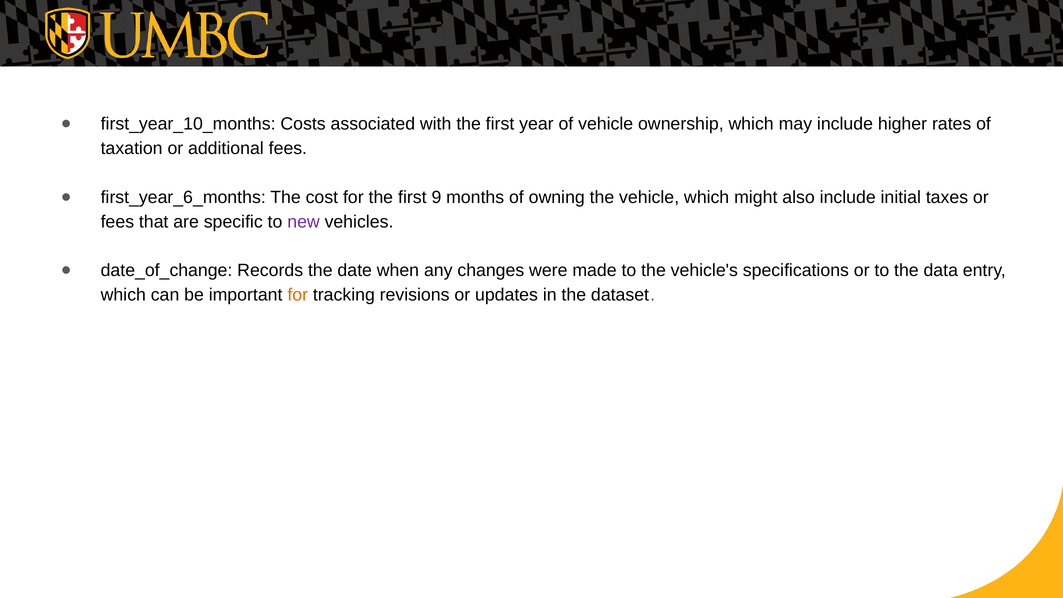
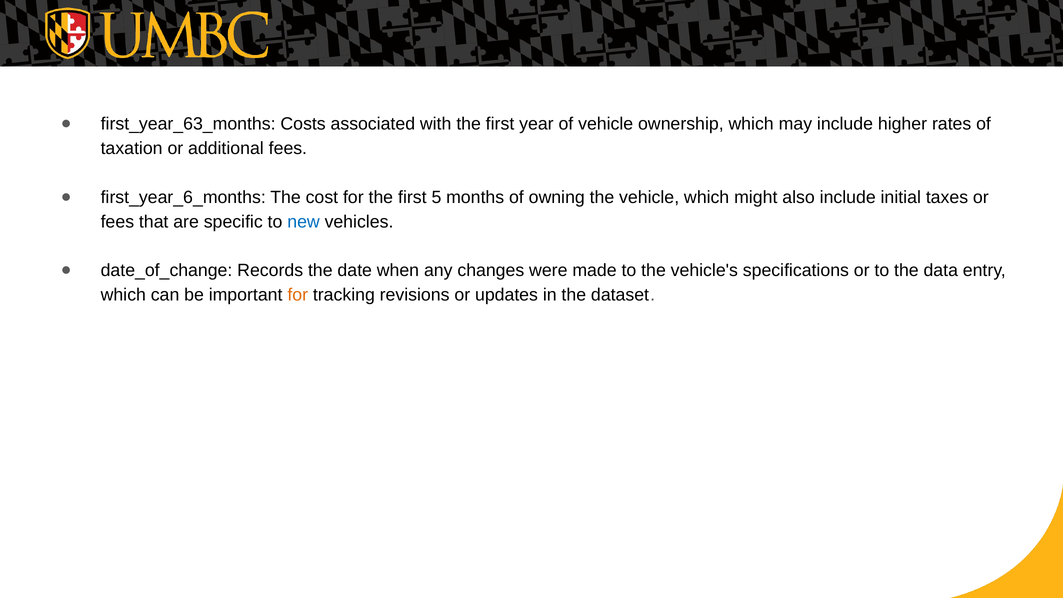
first_year_10_months: first_year_10_months -> first_year_63_months
9: 9 -> 5
new colour: purple -> blue
